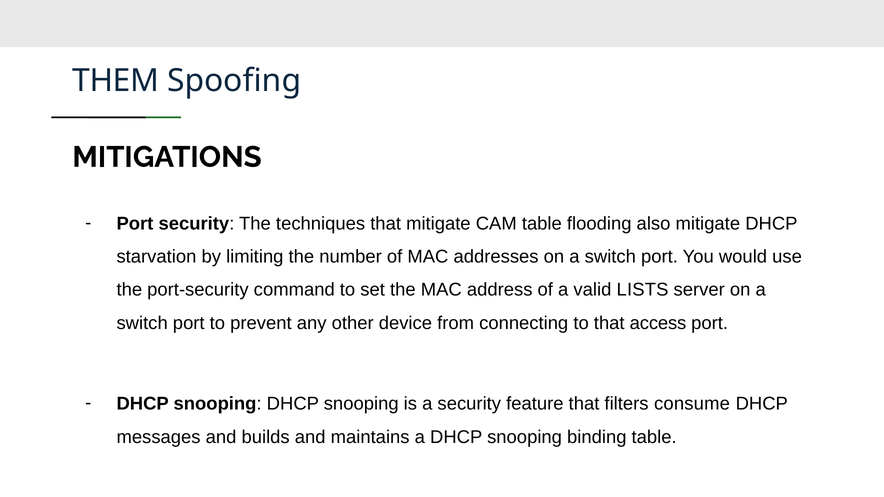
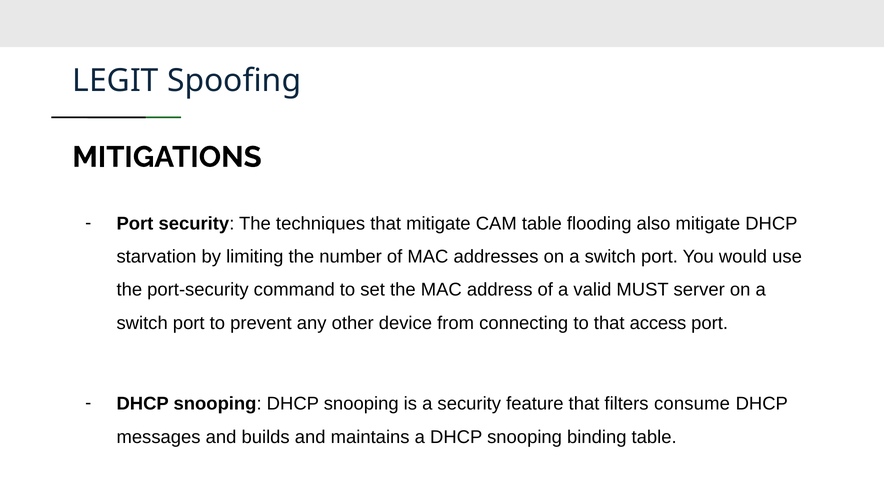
THEM: THEM -> LEGIT
LISTS: LISTS -> MUST
